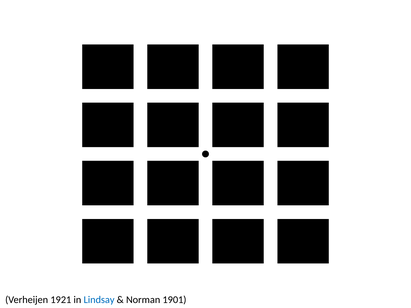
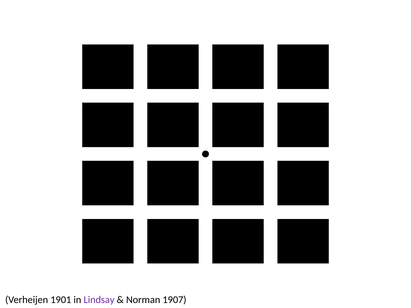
1921: 1921 -> 1901
Lindsay colour: blue -> purple
1901: 1901 -> 1907
